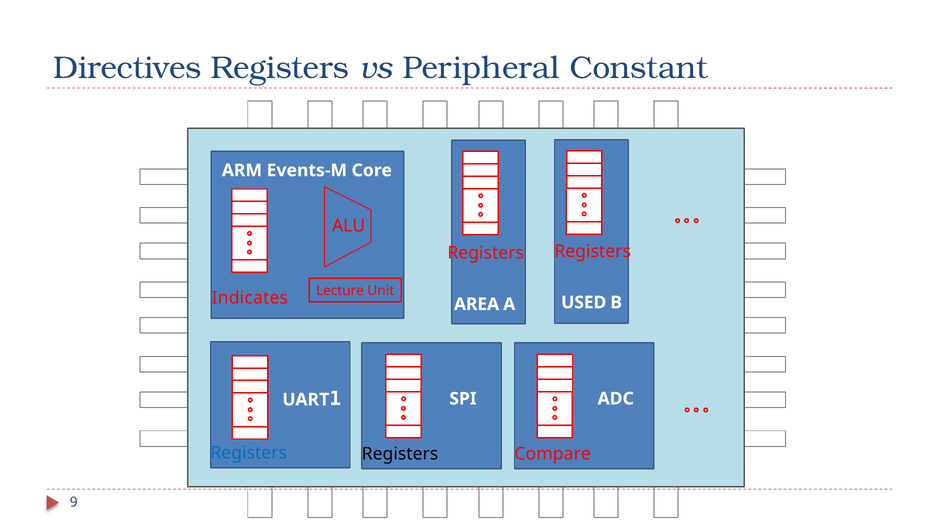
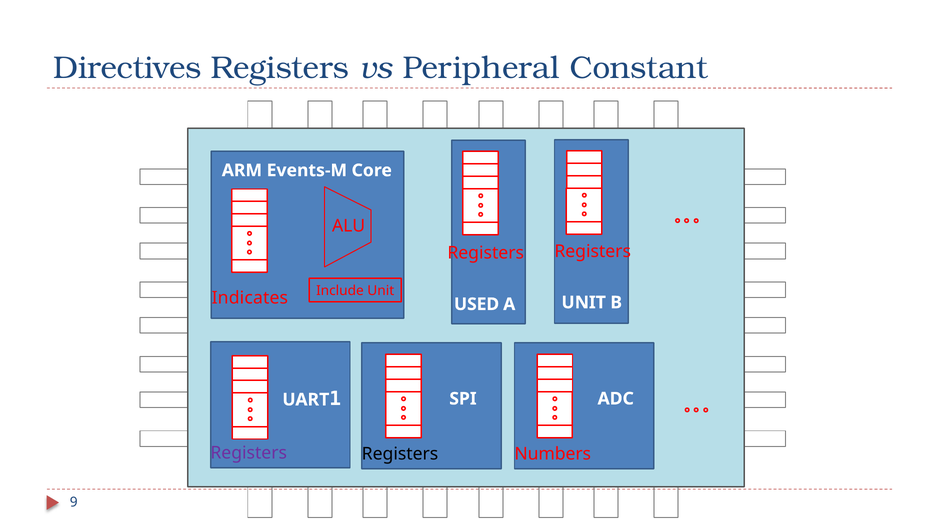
Lecture: Lecture -> Include
USED at (584, 303): USED -> UNIT
AREA: AREA -> USED
Registers at (249, 453) colour: blue -> purple
Compare: Compare -> Numbers
